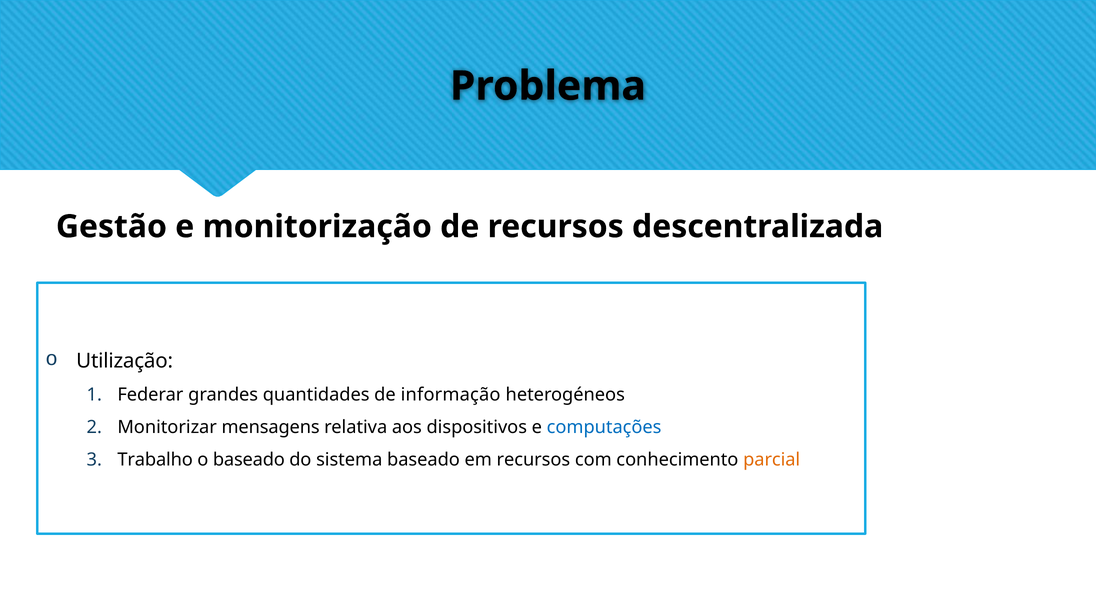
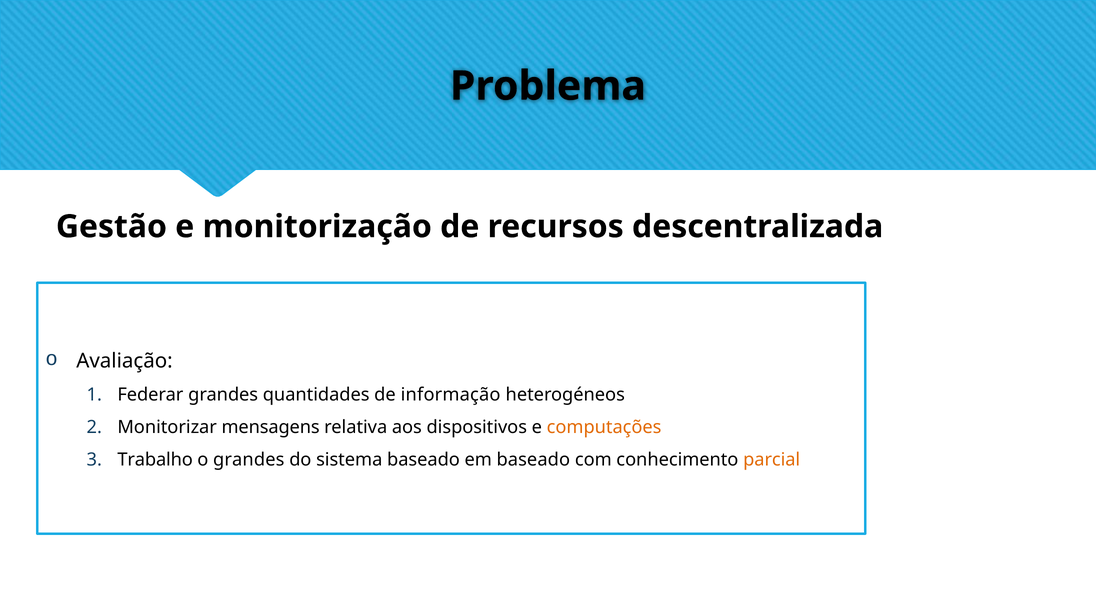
Utilização: Utilização -> Avaliação
computações colour: blue -> orange
o baseado: baseado -> grandes
em recursos: recursos -> baseado
